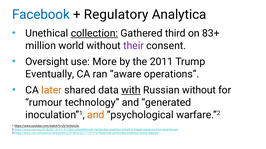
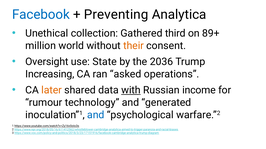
Regulatory: Regulatory -> Preventing
collection underline: present -> none
83+: 83+ -> 89+
their colour: purple -> orange
More: More -> State
2011: 2011 -> 2036
Eventually: Eventually -> Increasing
aware: aware -> asked
Russian without: without -> income
and at (96, 115) colour: orange -> blue
